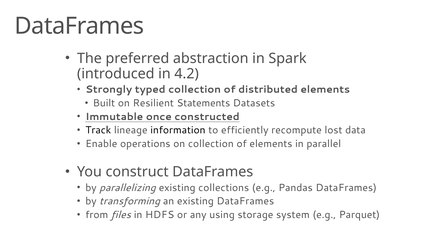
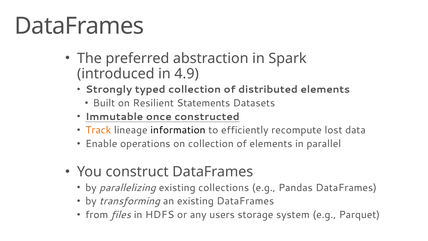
4.2: 4.2 -> 4.9
Track colour: black -> orange
using: using -> users
